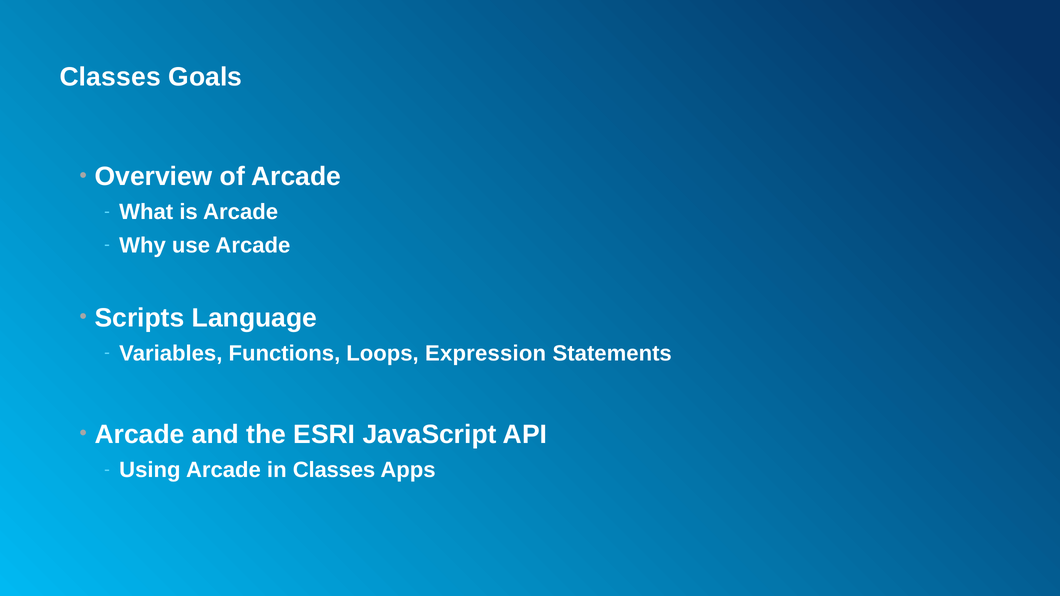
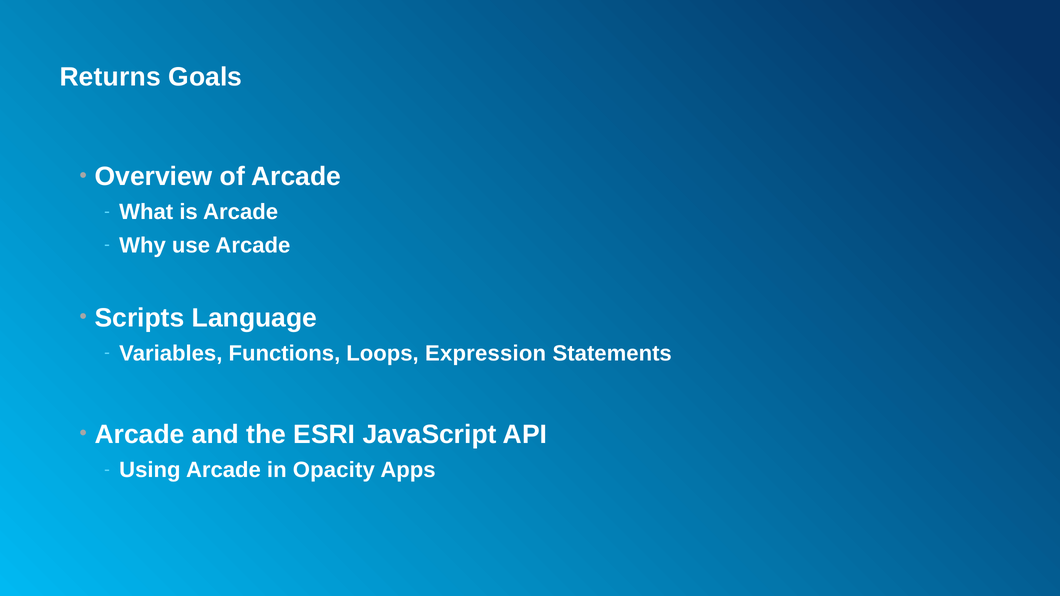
Classes at (110, 77): Classes -> Returns
in Classes: Classes -> Opacity
